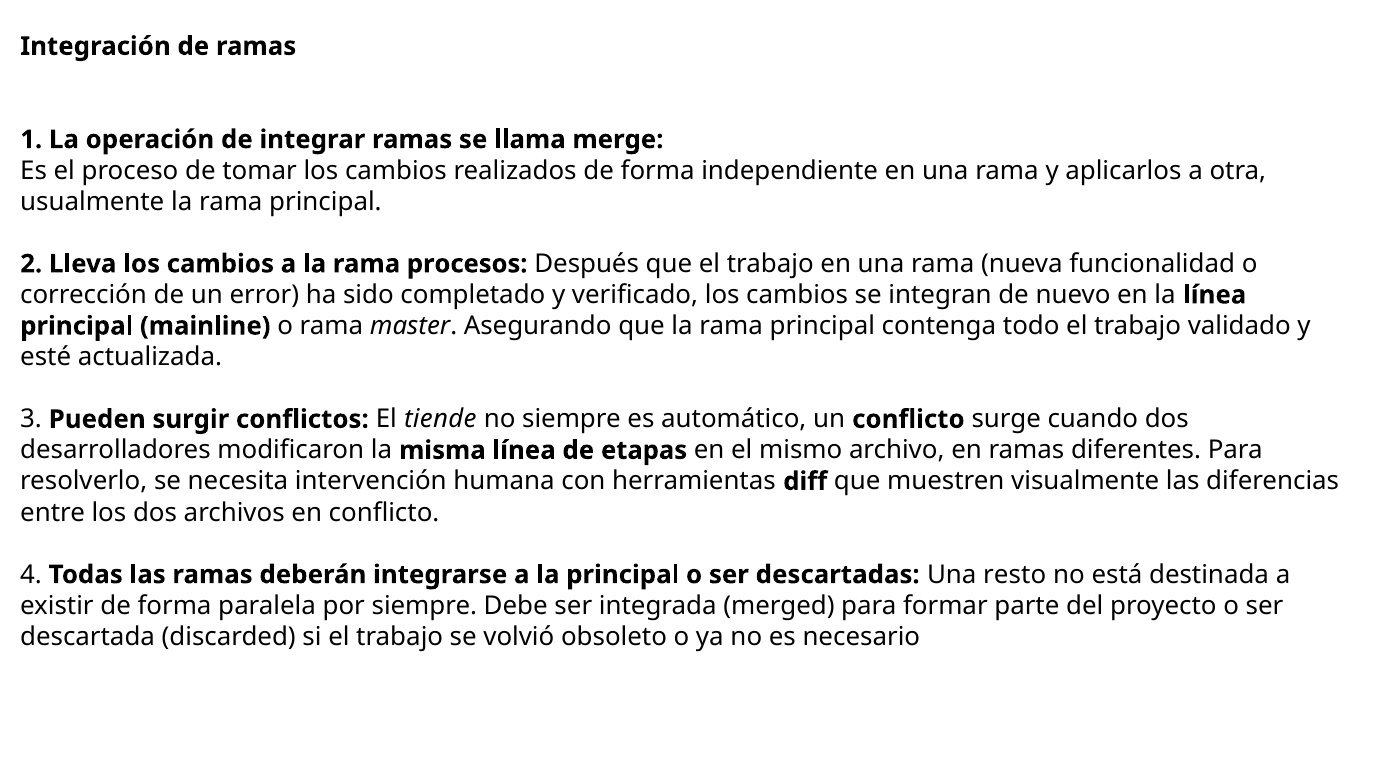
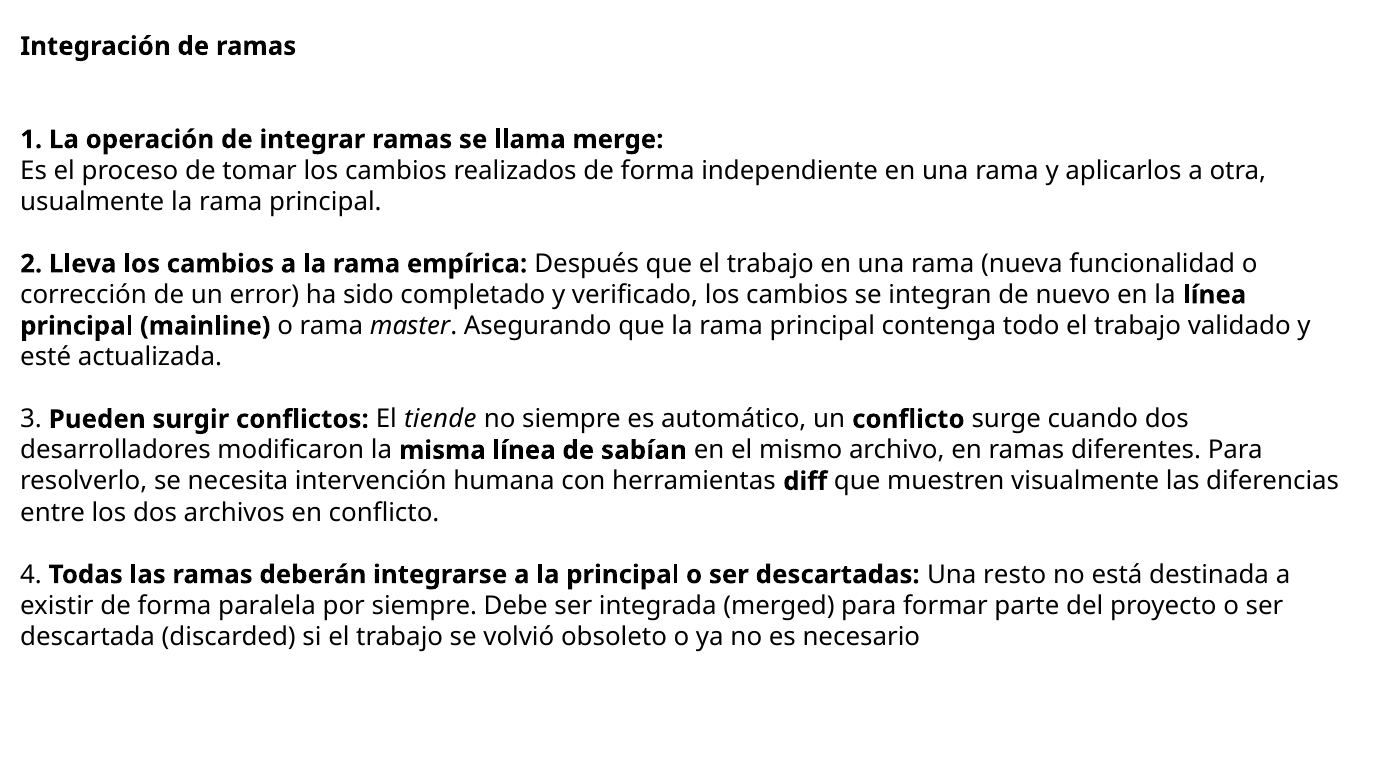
procesos: procesos -> empírica
etapas: etapas -> sabían
